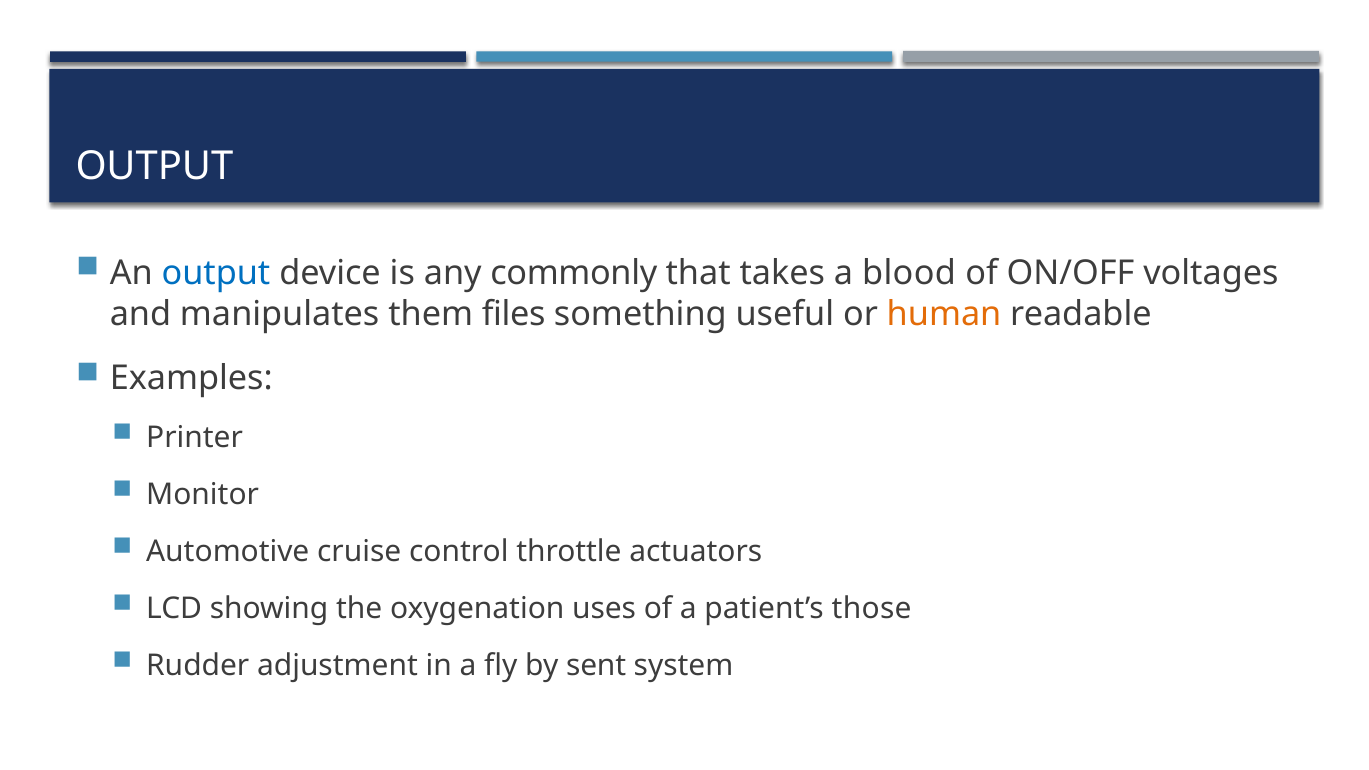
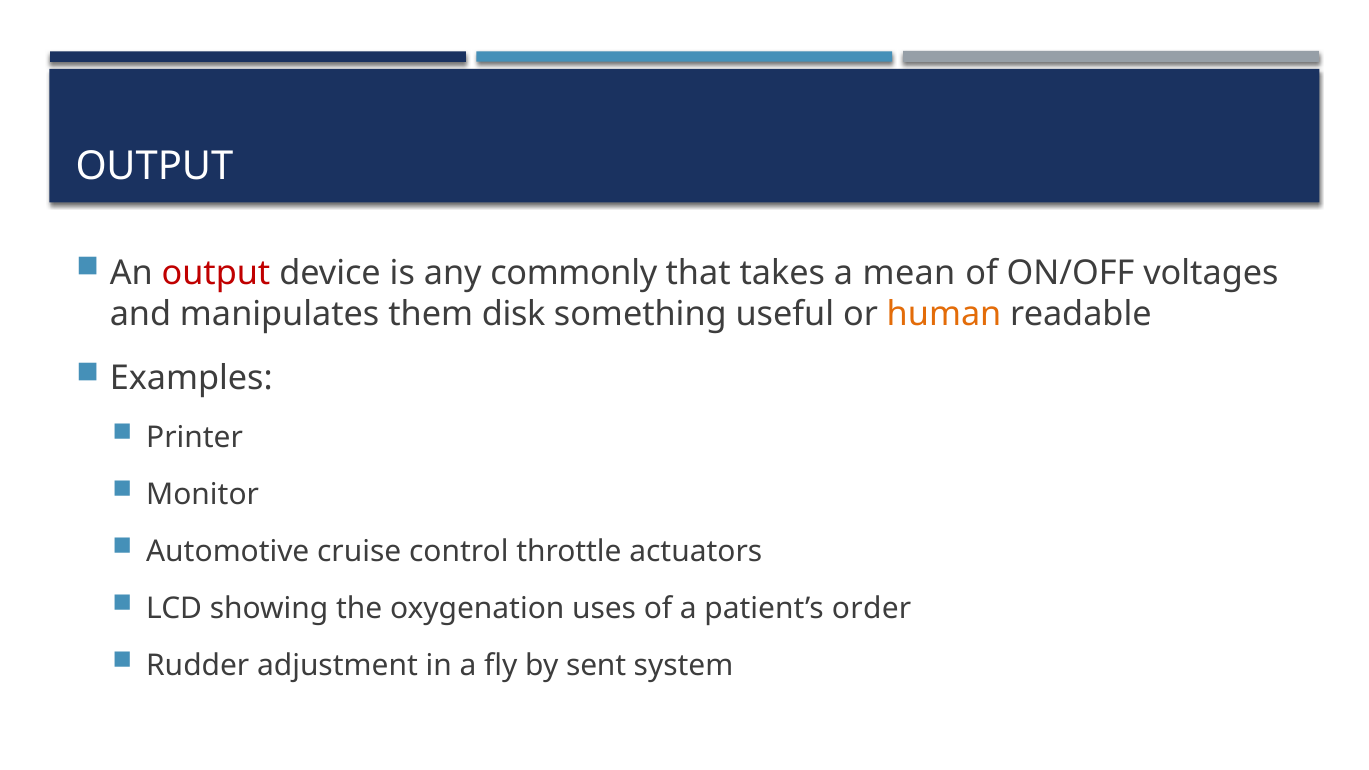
output at (216, 273) colour: blue -> red
blood: blood -> mean
files: files -> disk
those: those -> order
